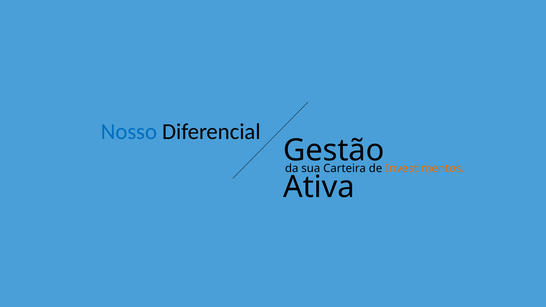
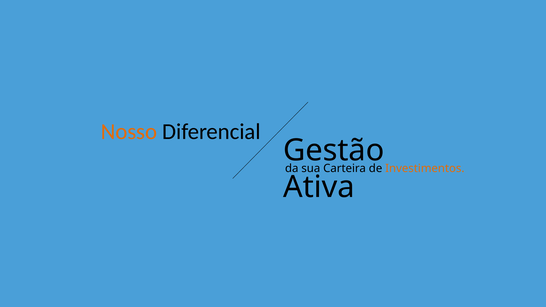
Nosso colour: blue -> orange
